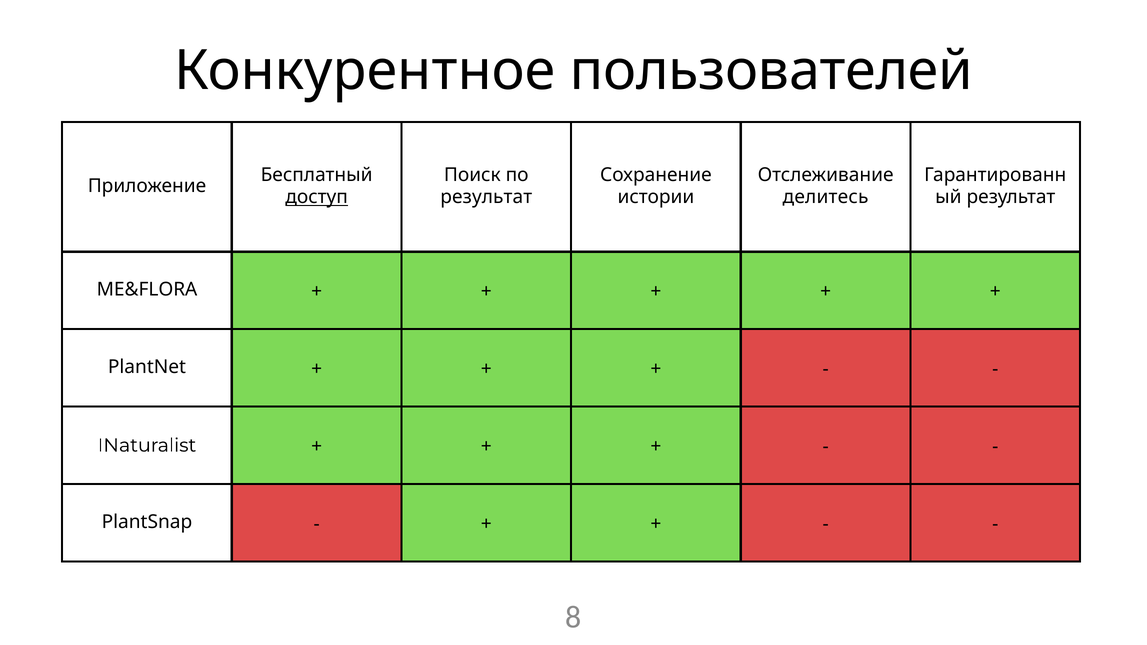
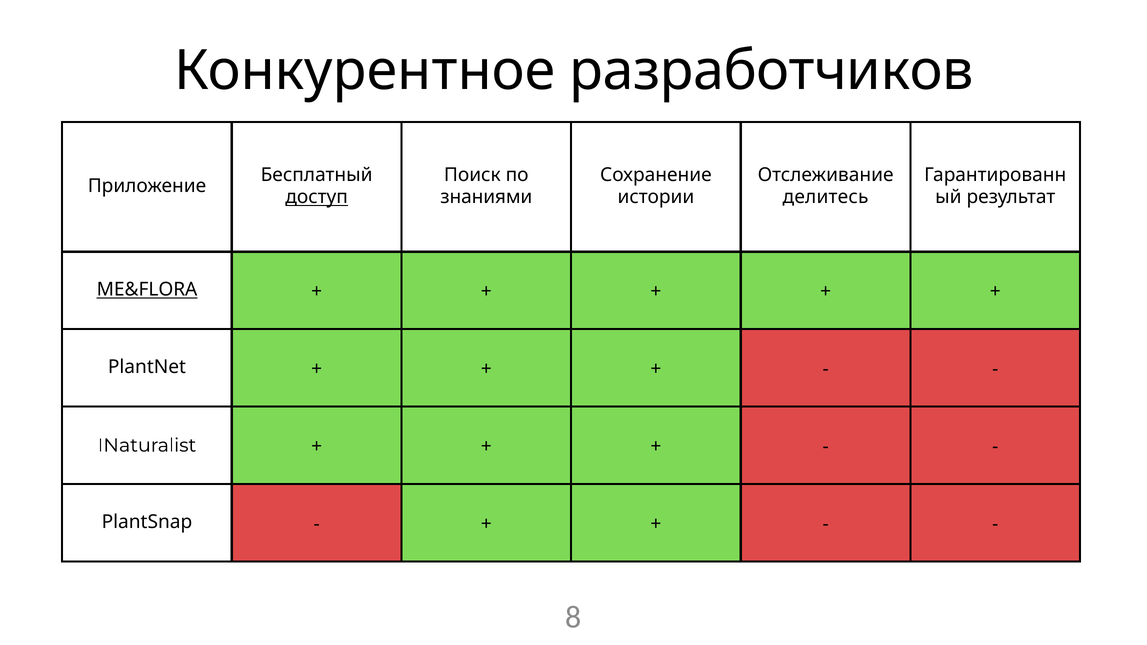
пользователей: пользователей -> разработчиков
результат at (486, 197): результат -> знаниями
ME&FLORA underline: none -> present
